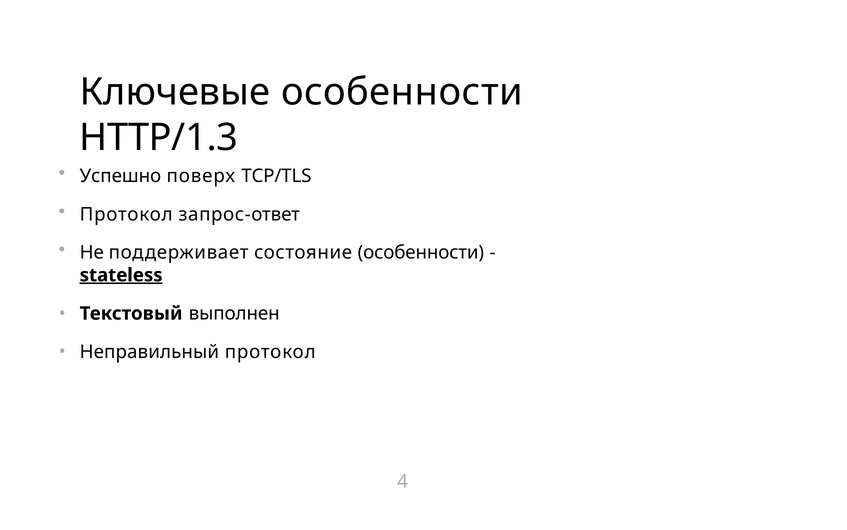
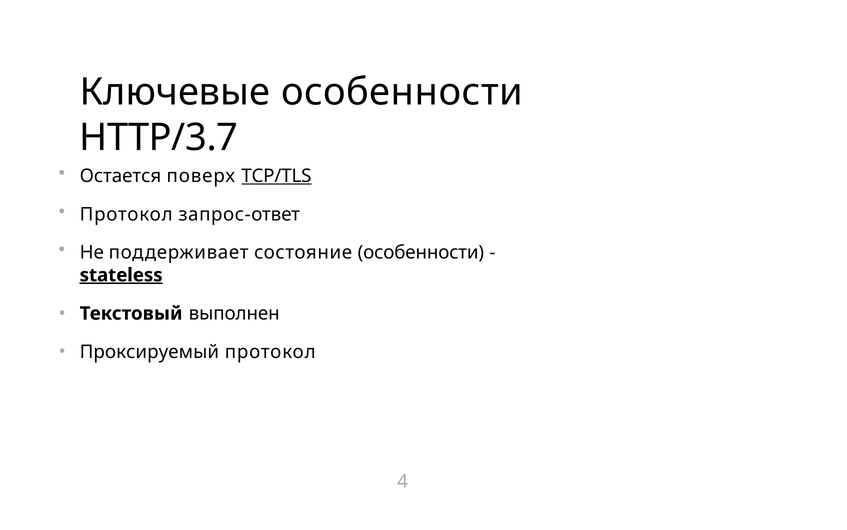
HTTP/1.3: HTTP/1.3 -> HTTP/3.7
Успешно: Успешно -> Остается
TCP/TLS underline: none -> present
Неправильный: Неправильный -> Проксируемый
